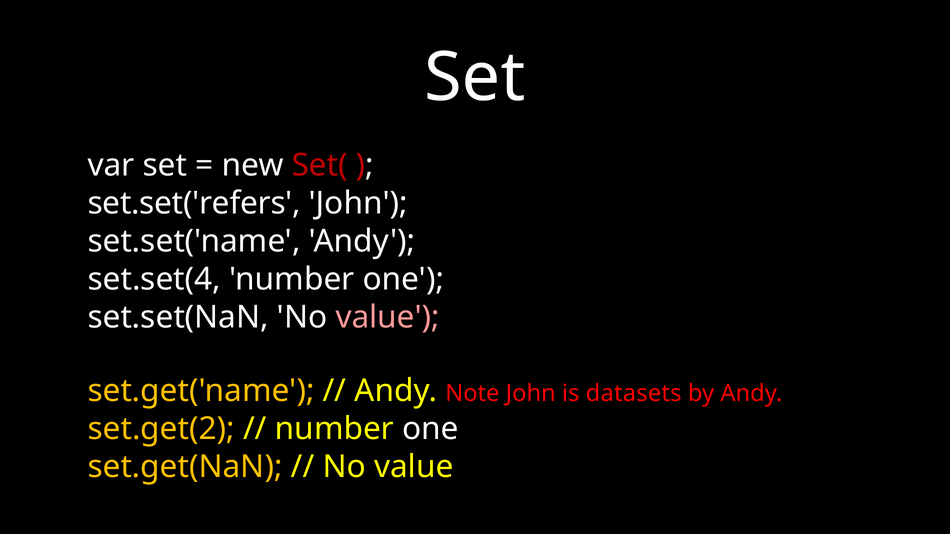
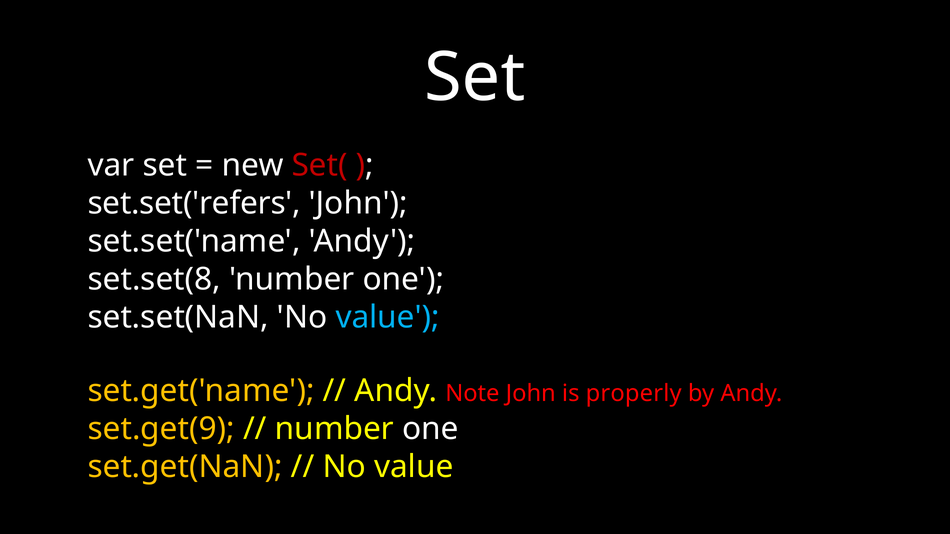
set.set(4: set.set(4 -> set.set(8
value at (388, 318) colour: pink -> light blue
datasets: datasets -> properly
set.get(2: set.get(2 -> set.get(9
